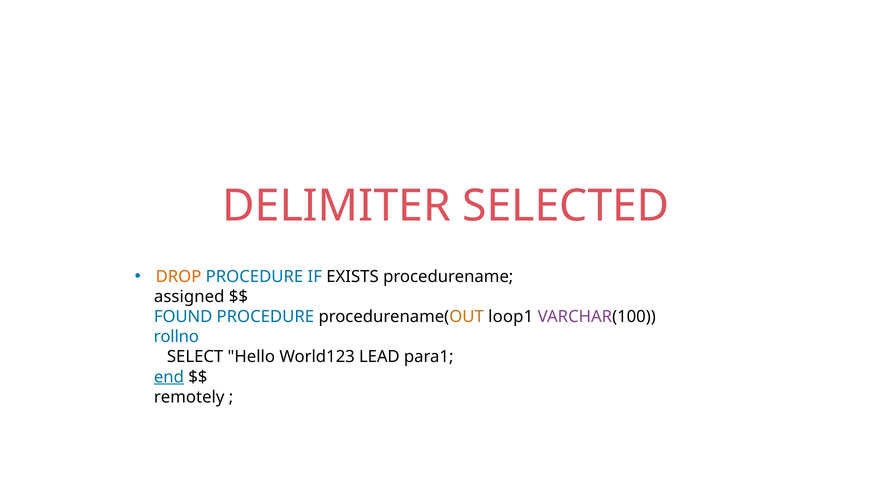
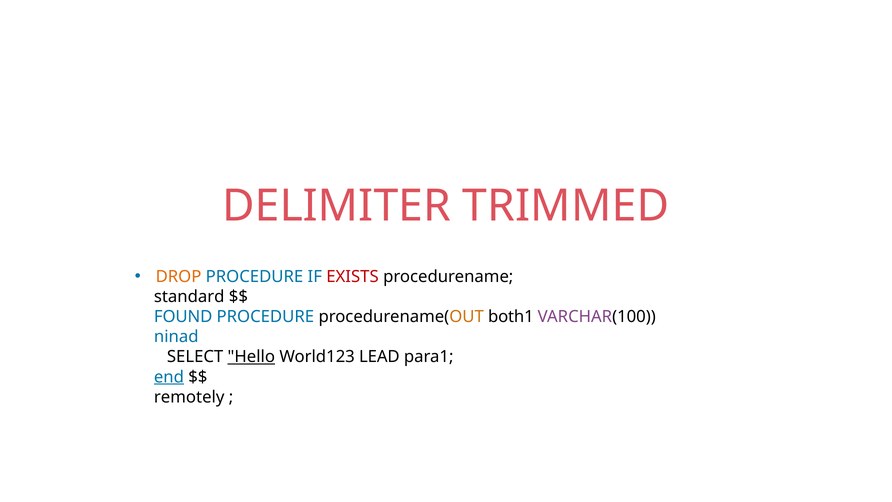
SELECTED: SELECTED -> TRIMMED
EXISTS colour: black -> red
assigned: assigned -> standard
loop1: loop1 -> both1
rollno: rollno -> ninad
Hello underline: none -> present
